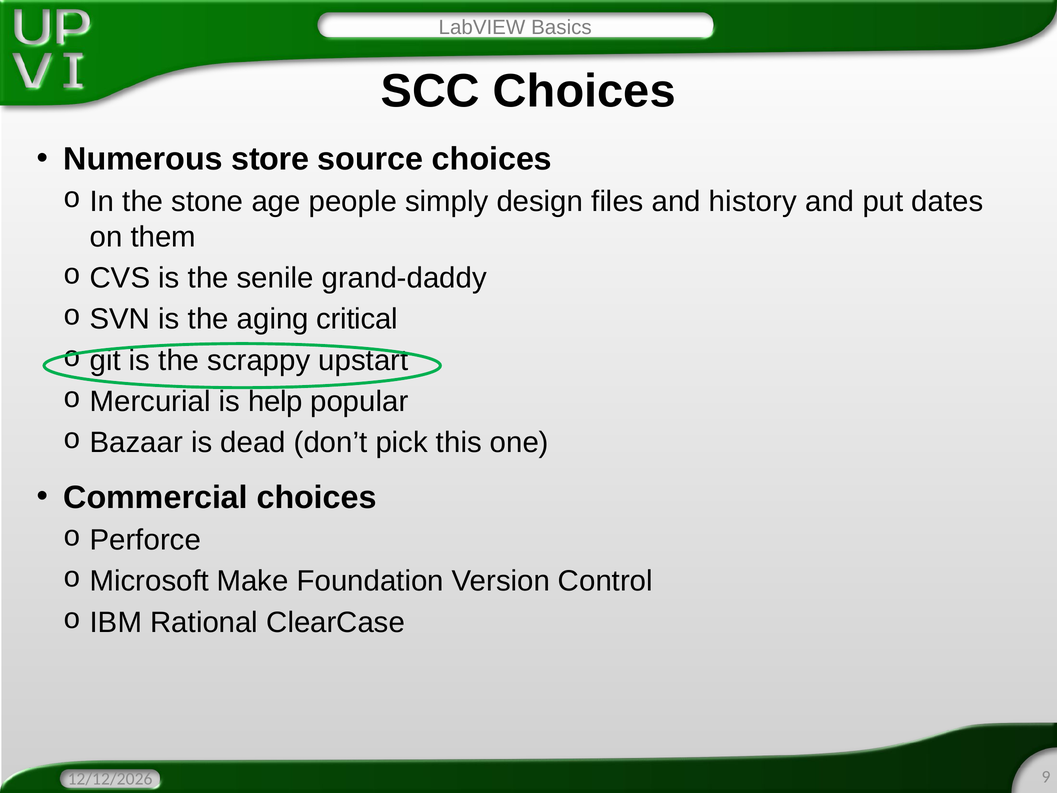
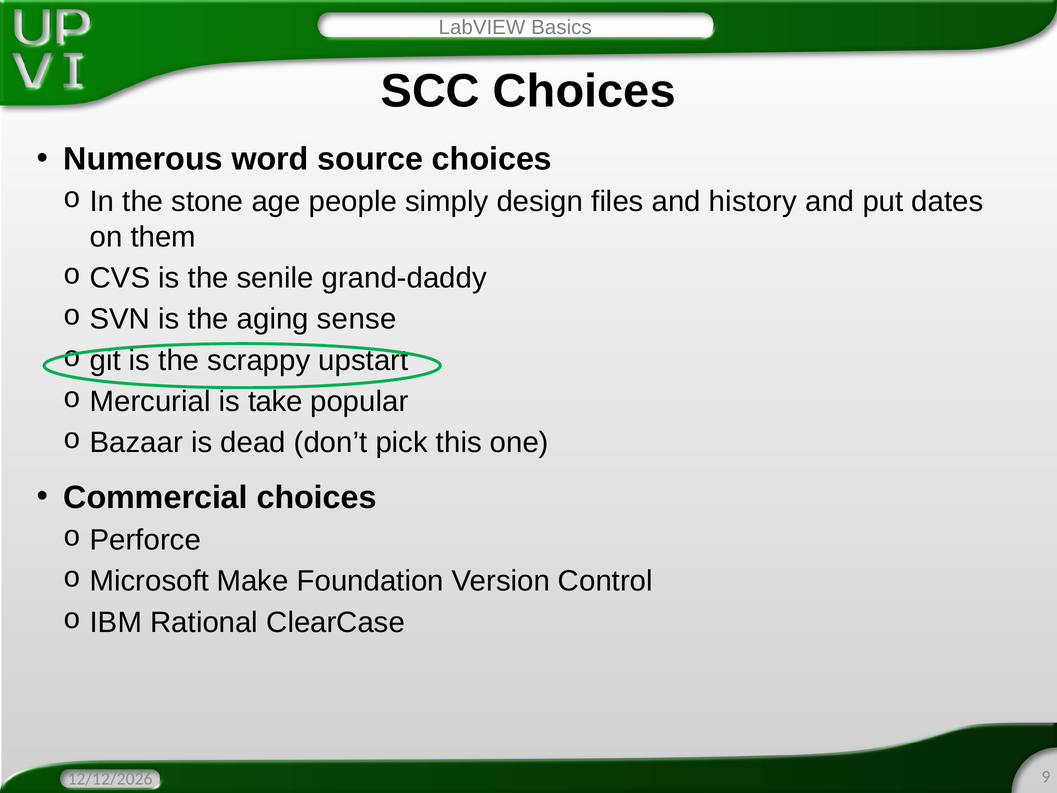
store: store -> word
critical: critical -> sense
help: help -> take
